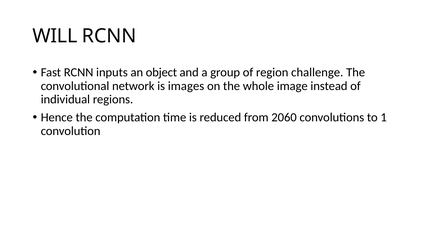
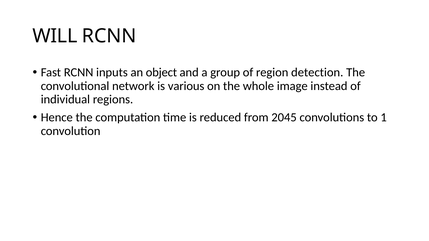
challenge: challenge -> detection
images: images -> various
2060: 2060 -> 2045
